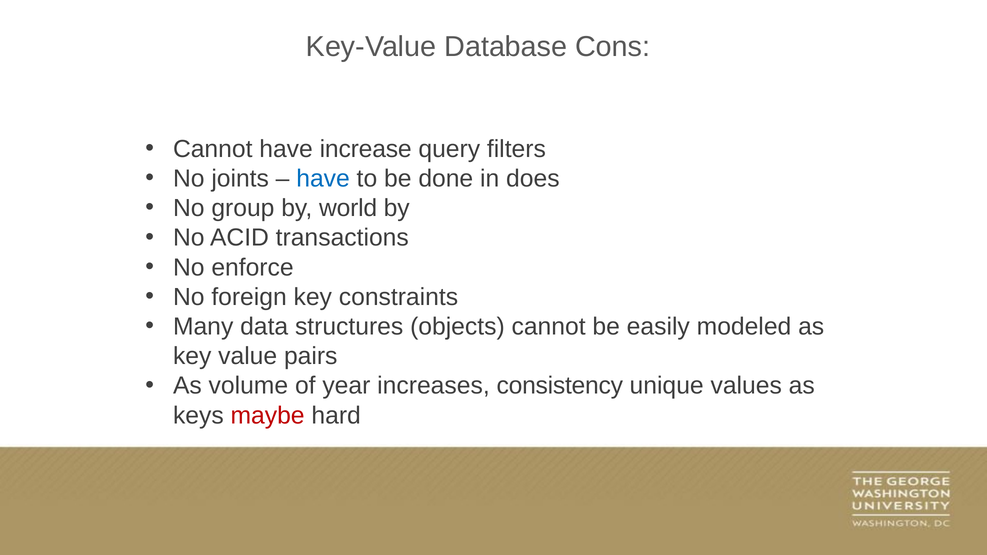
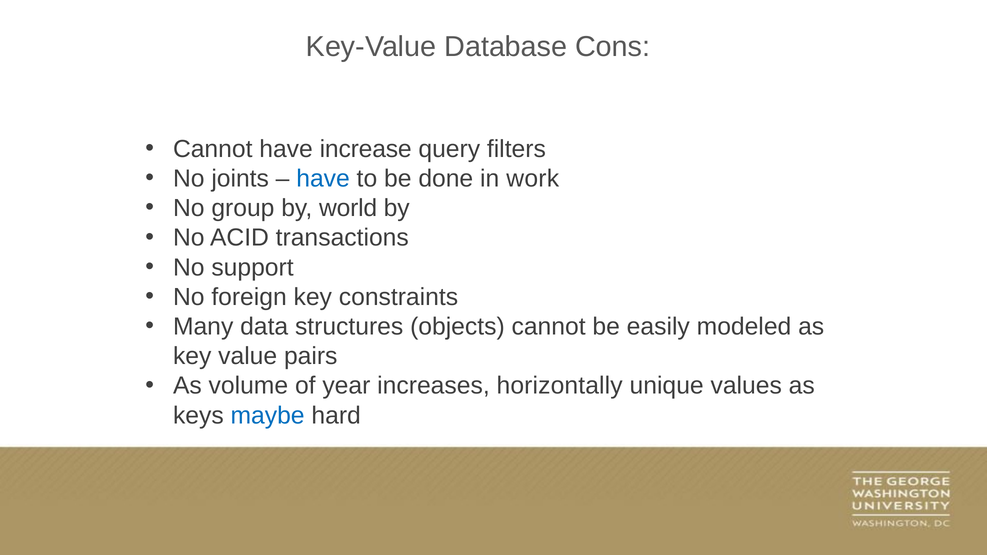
does: does -> work
enforce: enforce -> support
consistency: consistency -> horizontally
maybe colour: red -> blue
